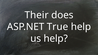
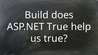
Their: Their -> Build
us help: help -> true
